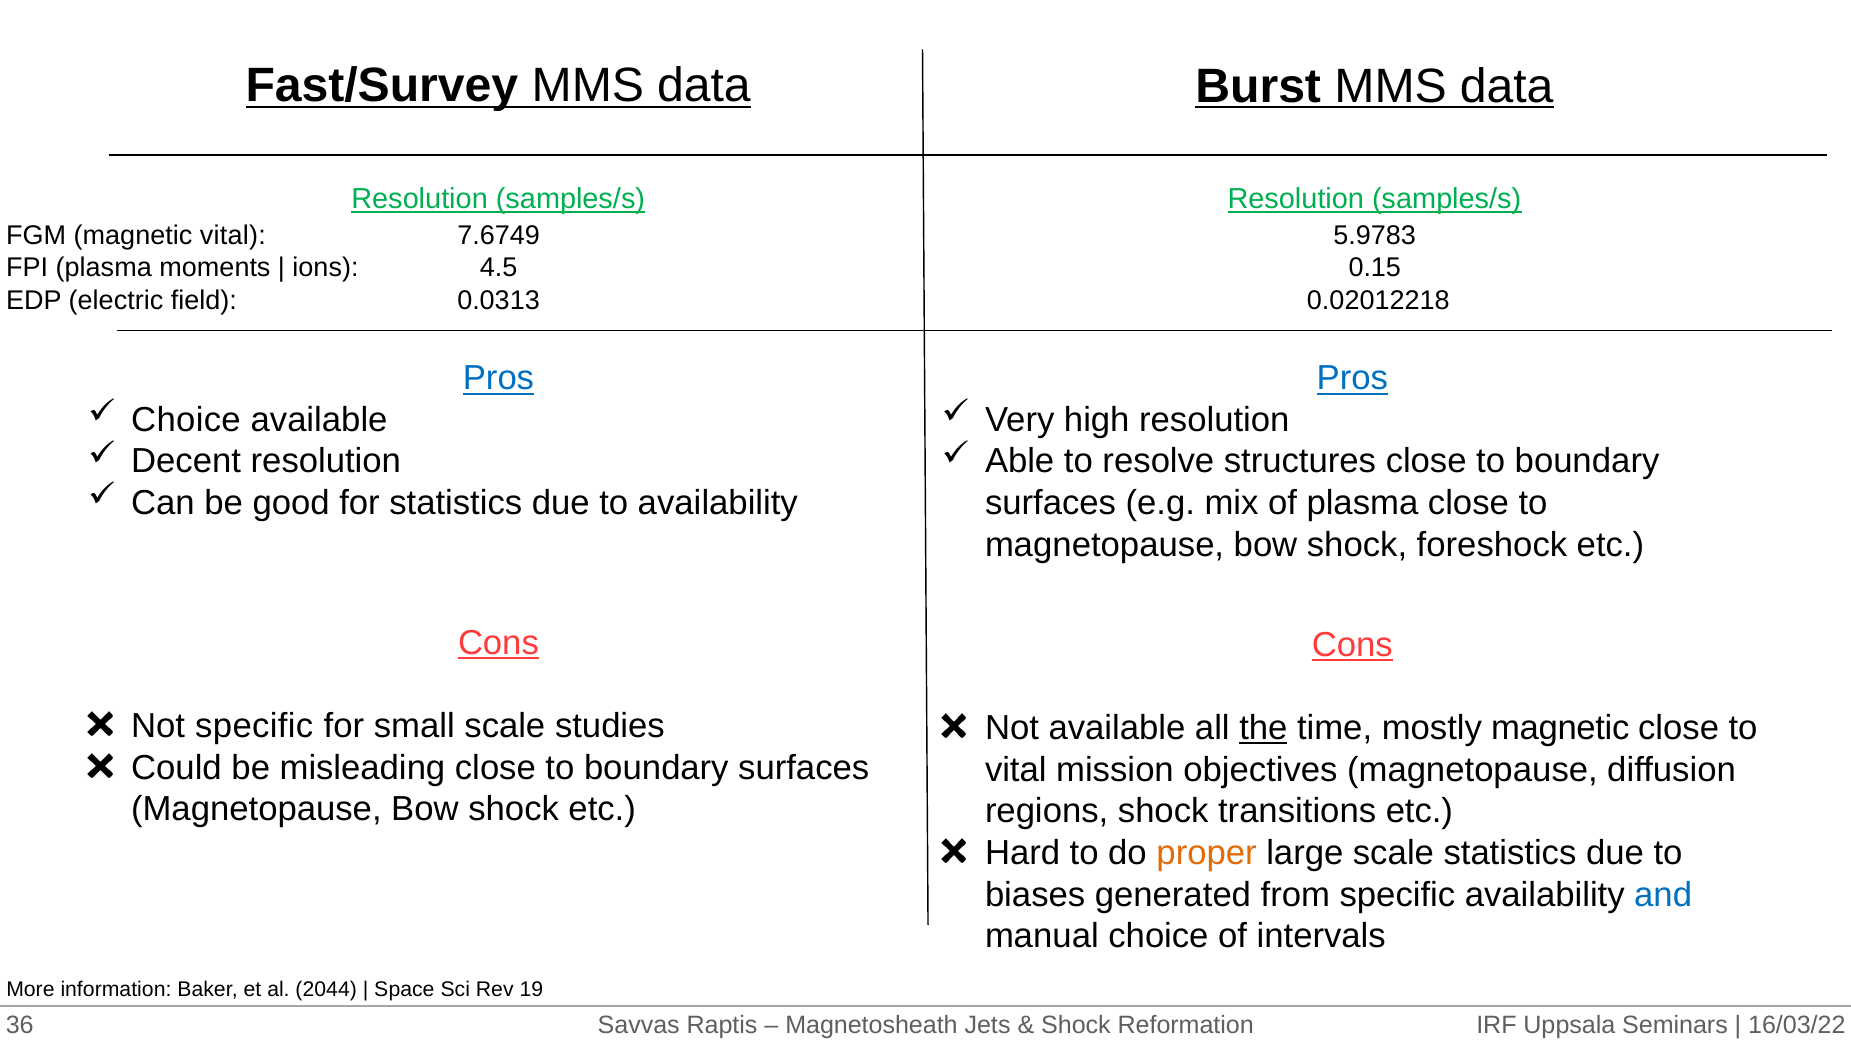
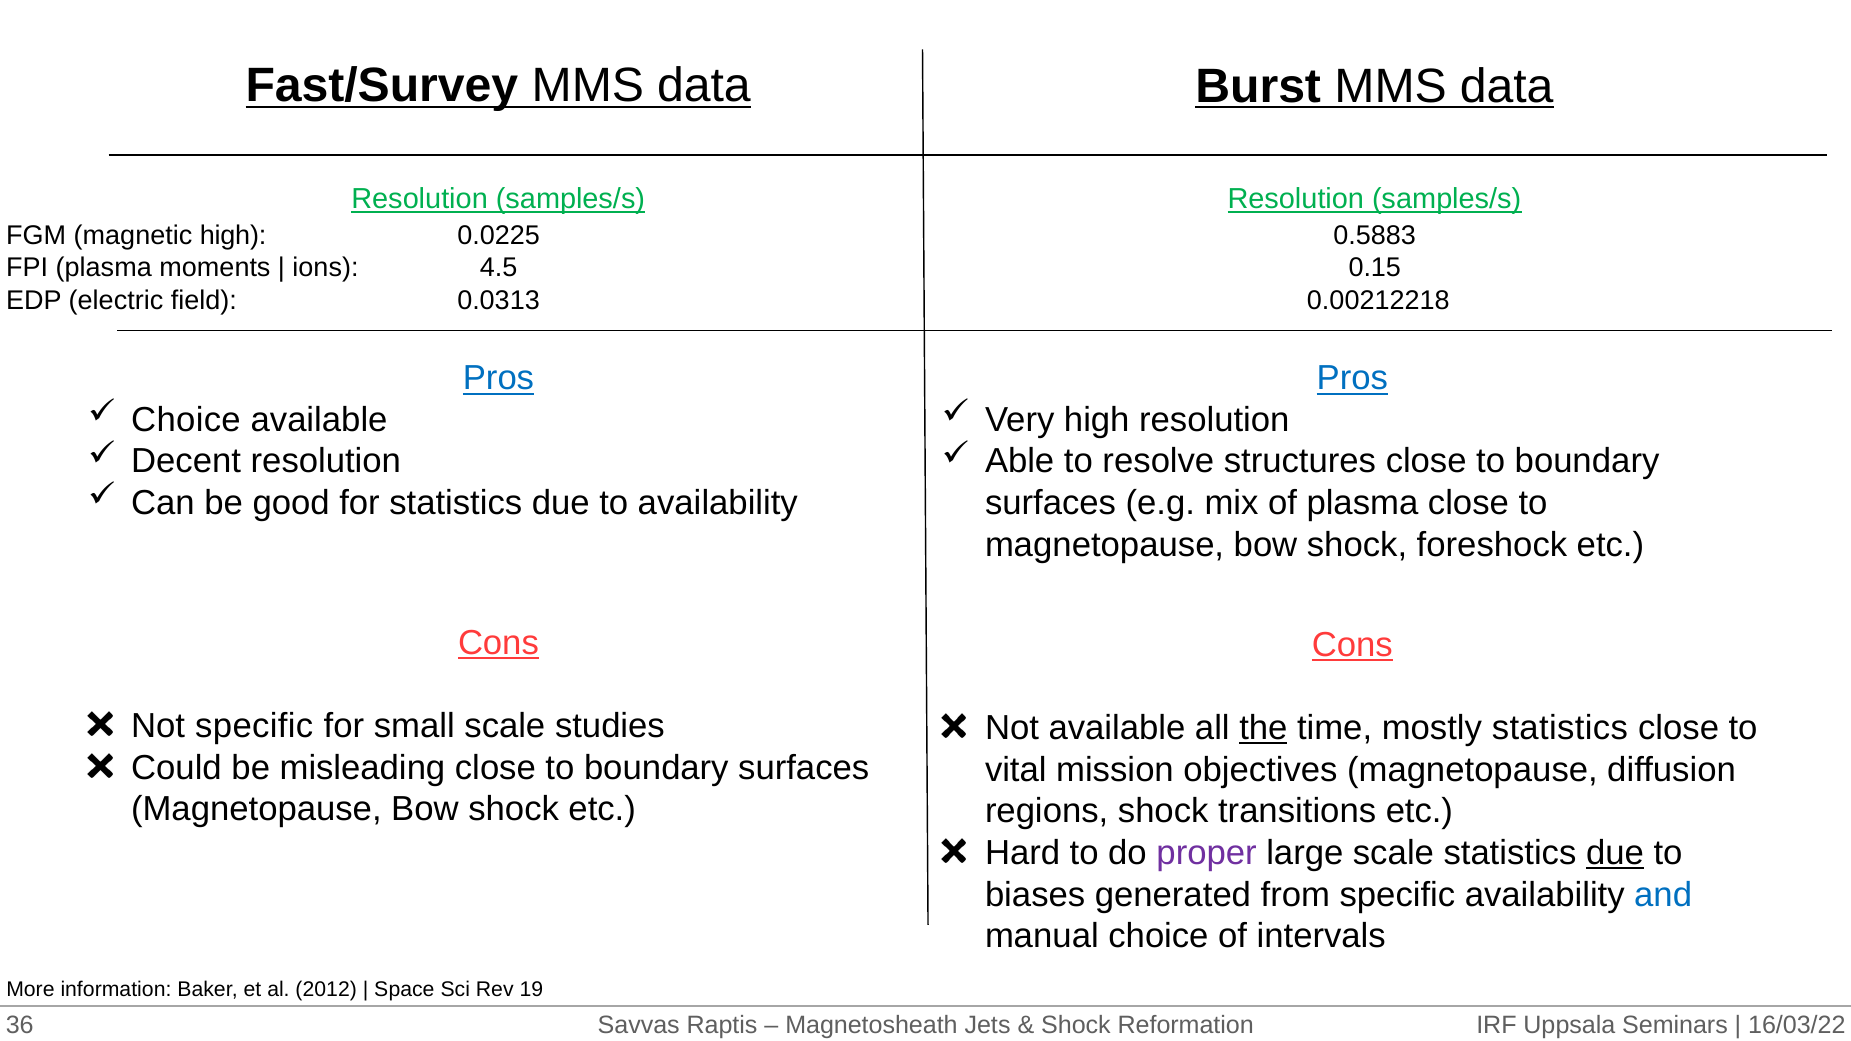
magnetic vital: vital -> high
7.6749: 7.6749 -> 0.0225
5.9783: 5.9783 -> 0.5883
0.02012218: 0.02012218 -> 0.00212218
mostly magnetic: magnetic -> statistics
proper colour: orange -> purple
due at (1615, 853) underline: none -> present
2044: 2044 -> 2012
